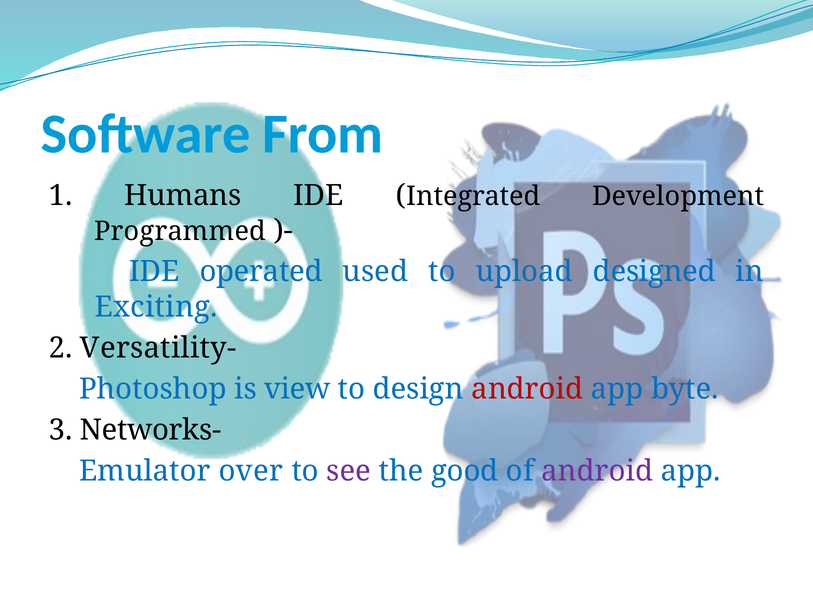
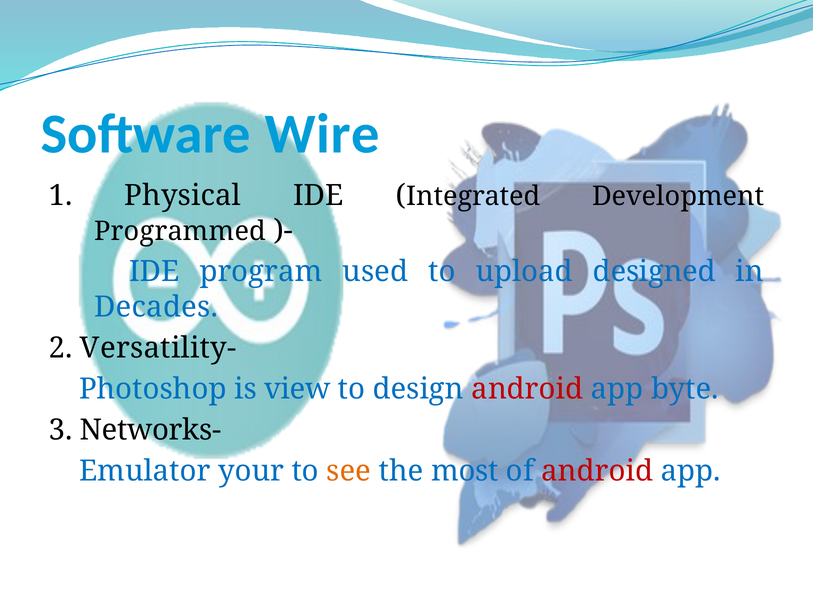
From: From -> Wire
Humans: Humans -> Physical
operated: operated -> program
Exciting: Exciting -> Decades
over: over -> your
see colour: purple -> orange
good: good -> most
android at (597, 471) colour: purple -> red
